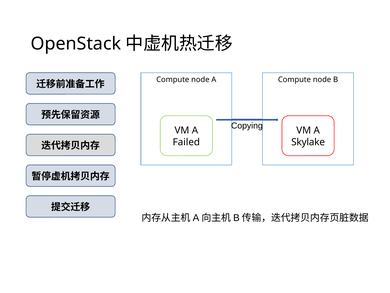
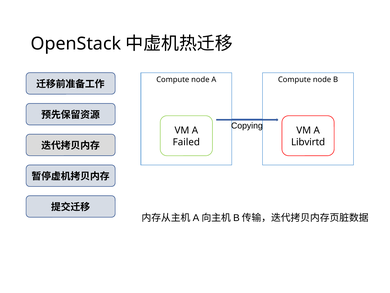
Skylake: Skylake -> Libvirtd
